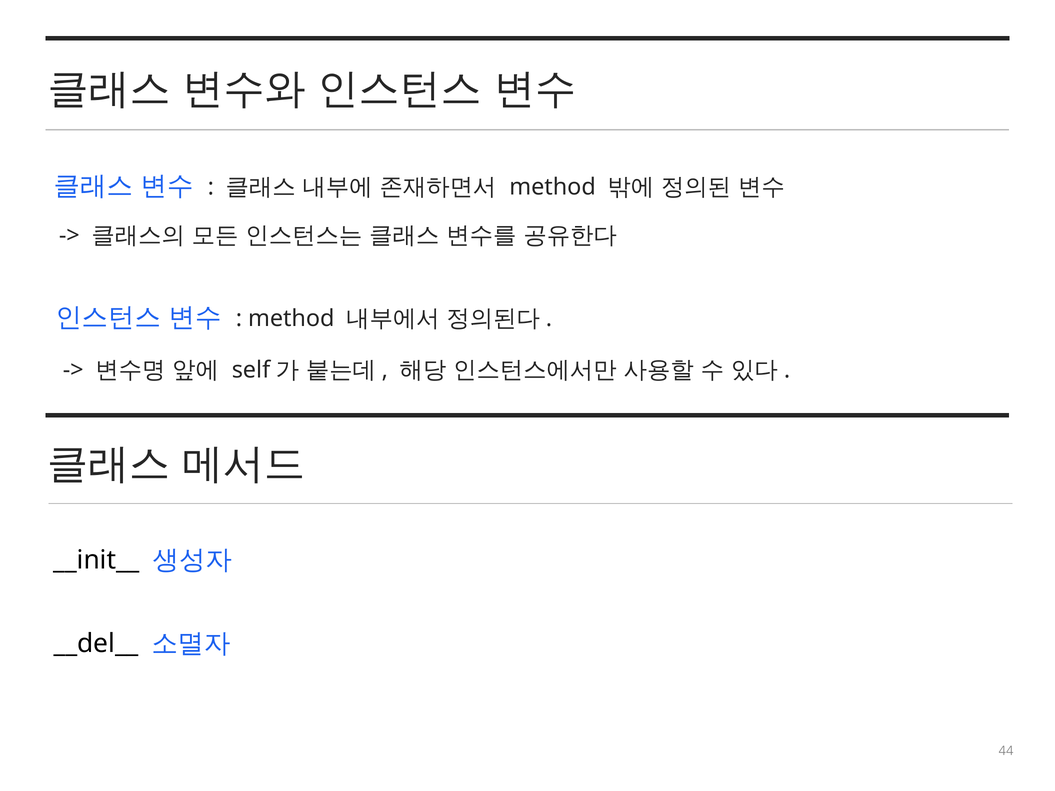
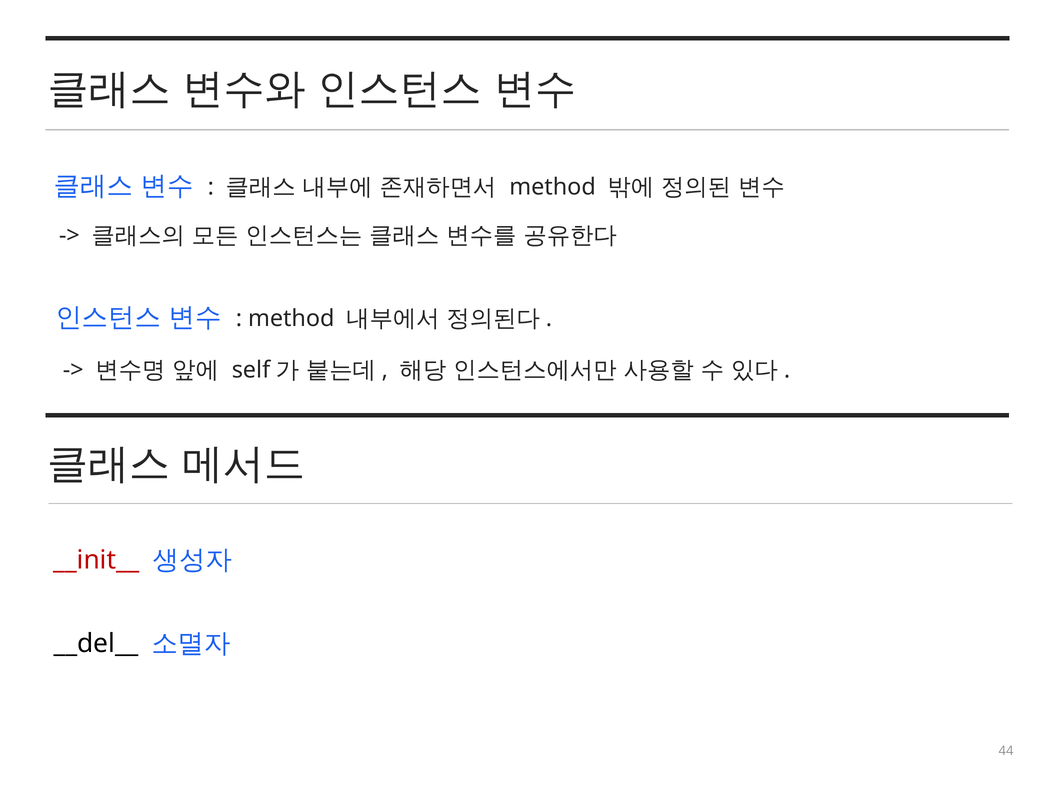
__init__ colour: black -> red
